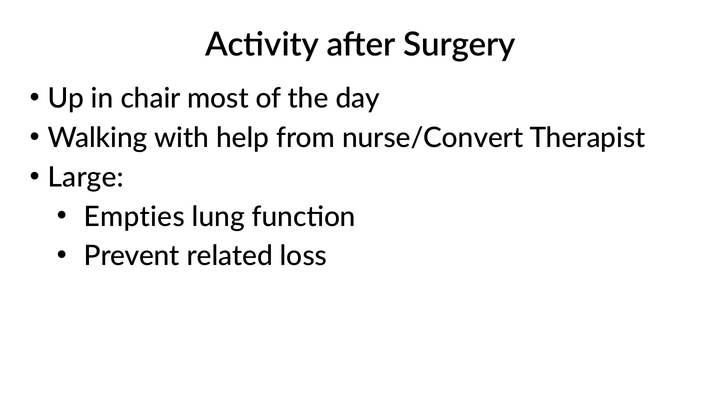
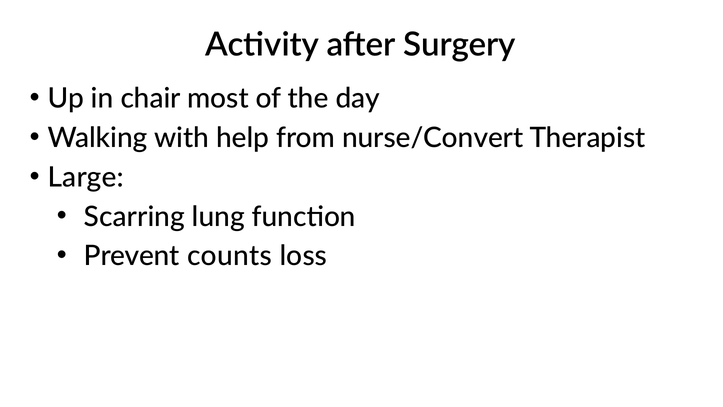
Empties: Empties -> Scarring
related: related -> counts
